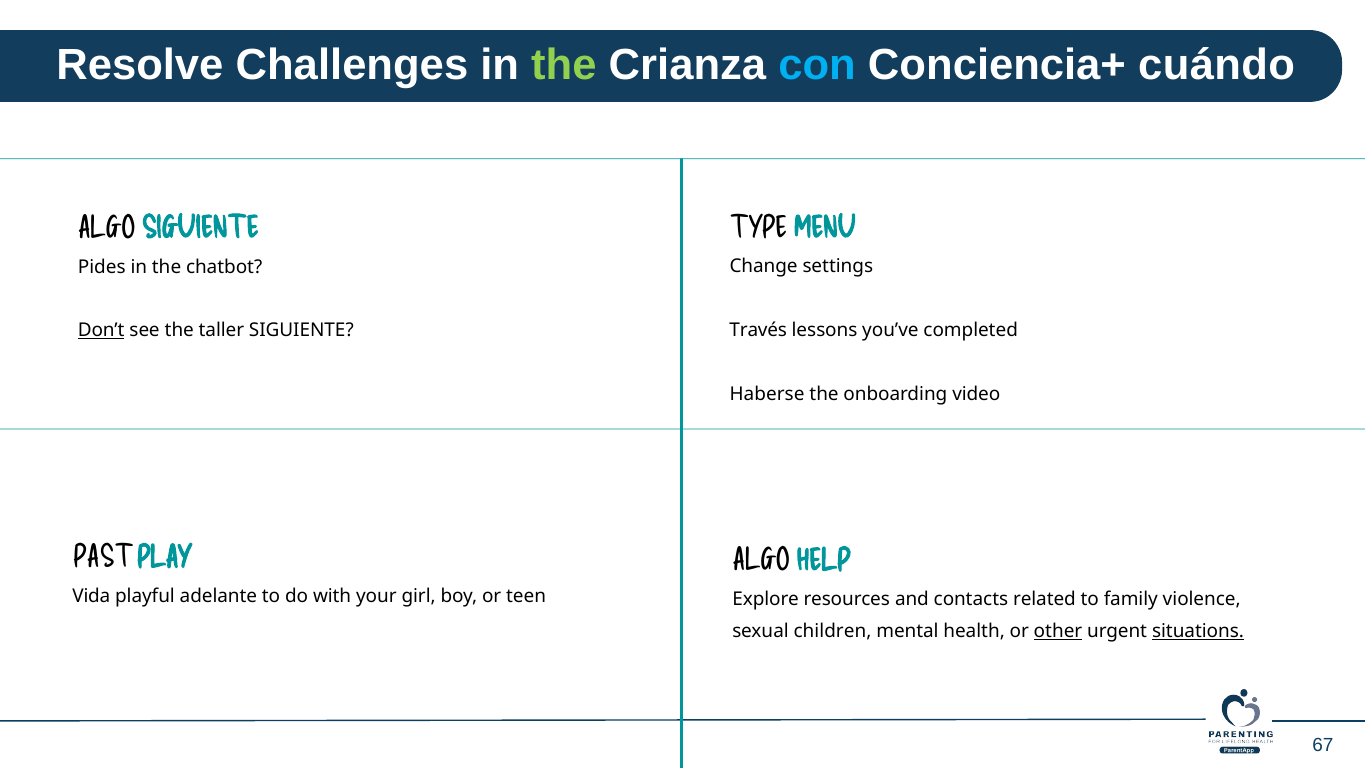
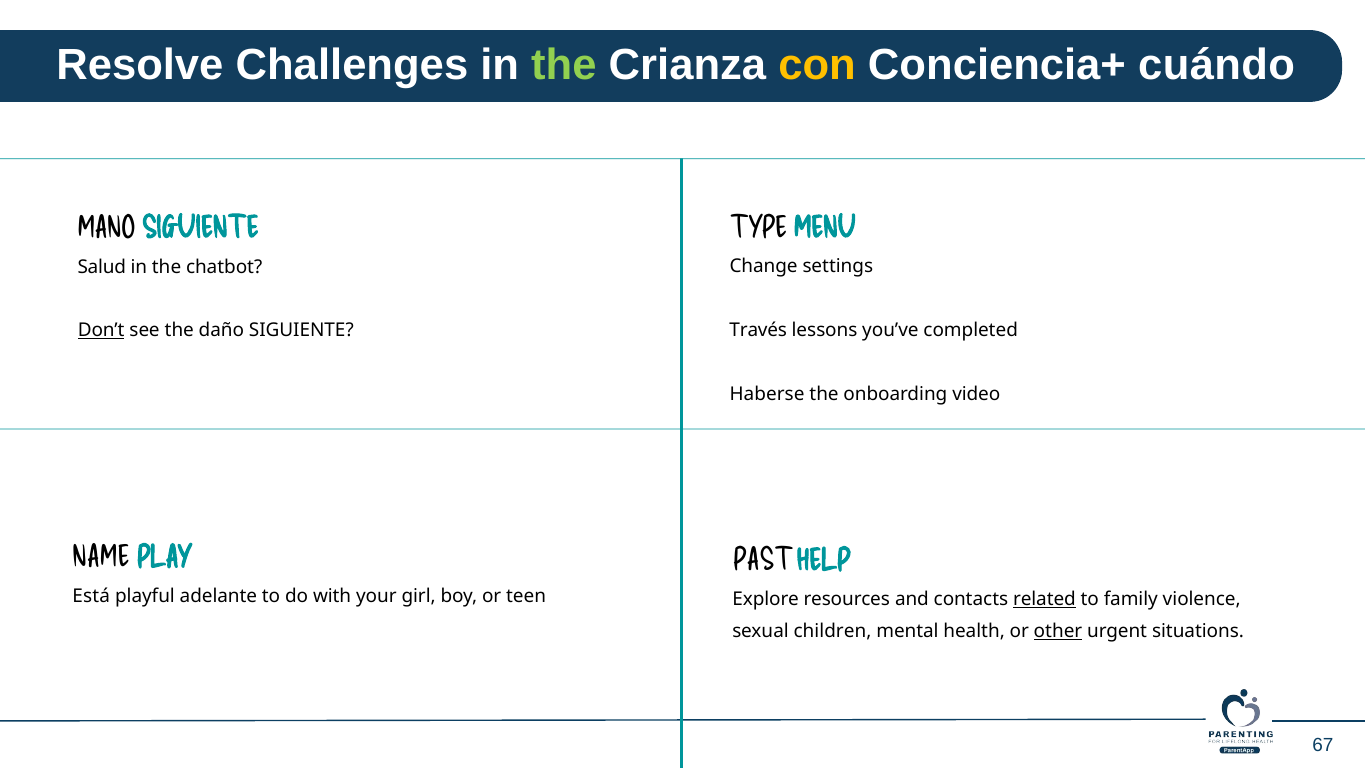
con colour: light blue -> yellow
ALGO at (107, 228): ALGO -> MANO
Pides: Pides -> Salud
taller: taller -> daño
PAST: PAST -> NAME
ALGO at (761, 561): ALGO -> PAST
Vida: Vida -> Está
related underline: none -> present
situations underline: present -> none
